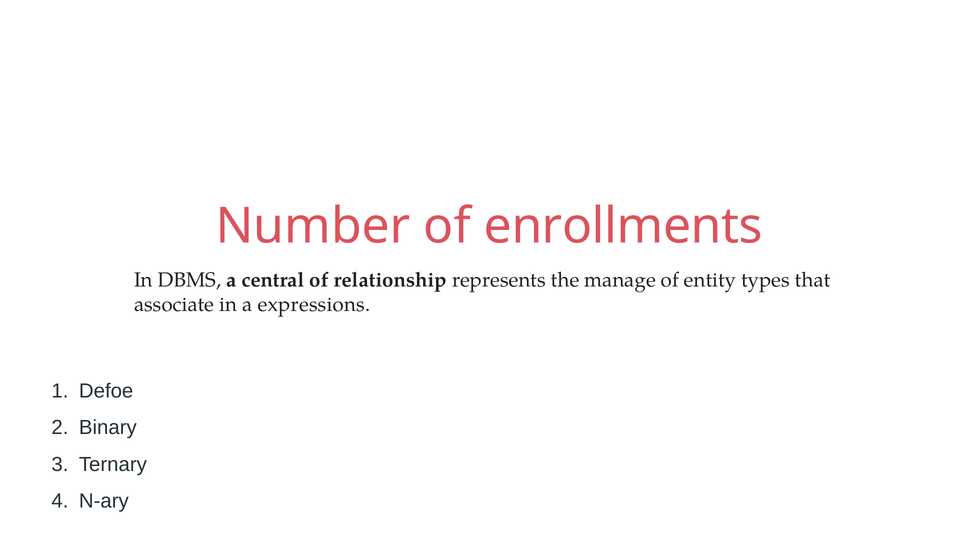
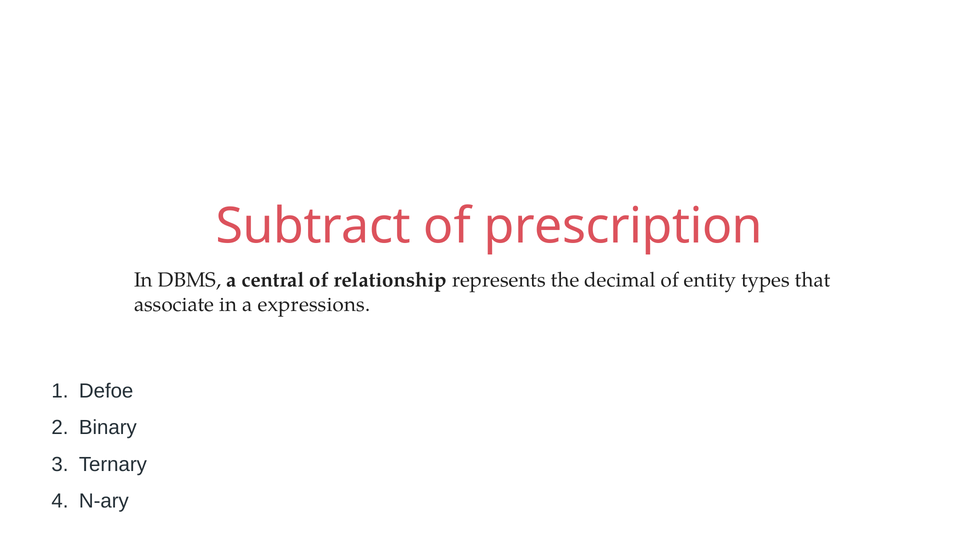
Number: Number -> Subtract
enrollments: enrollments -> prescription
manage: manage -> decimal
